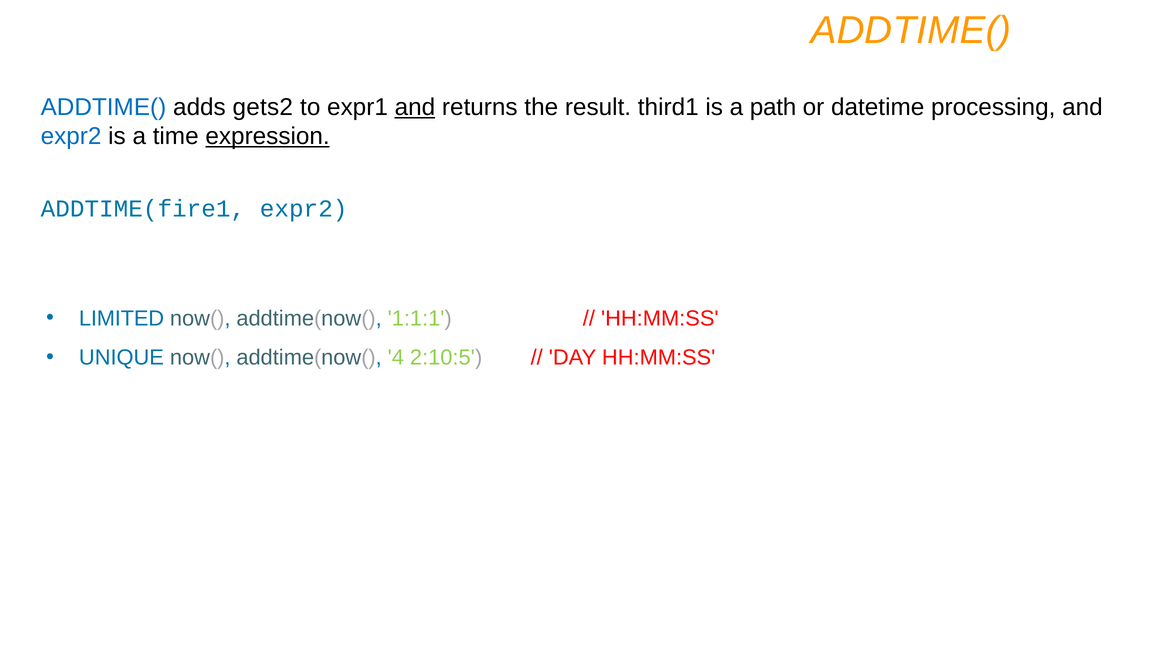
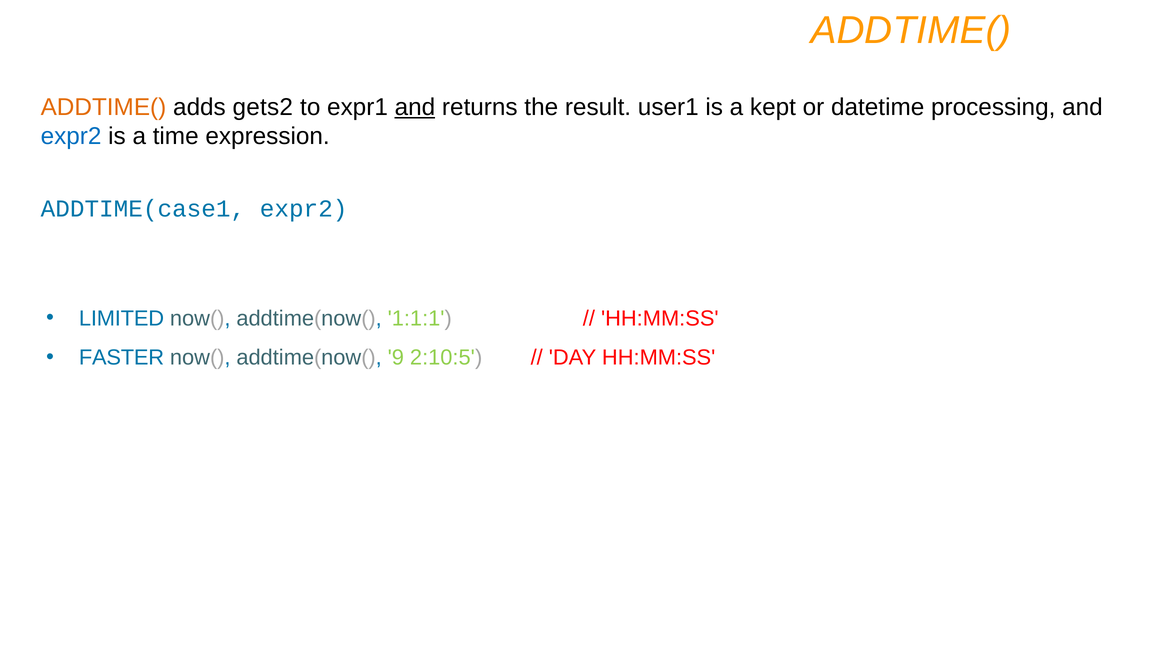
ADDTIME( at (103, 107) colour: blue -> orange
third1: third1 -> user1
path: path -> kept
expression underline: present -> none
ADDTIME(fire1: ADDTIME(fire1 -> ADDTIME(case1
UNIQUE: UNIQUE -> FASTER
4: 4 -> 9
